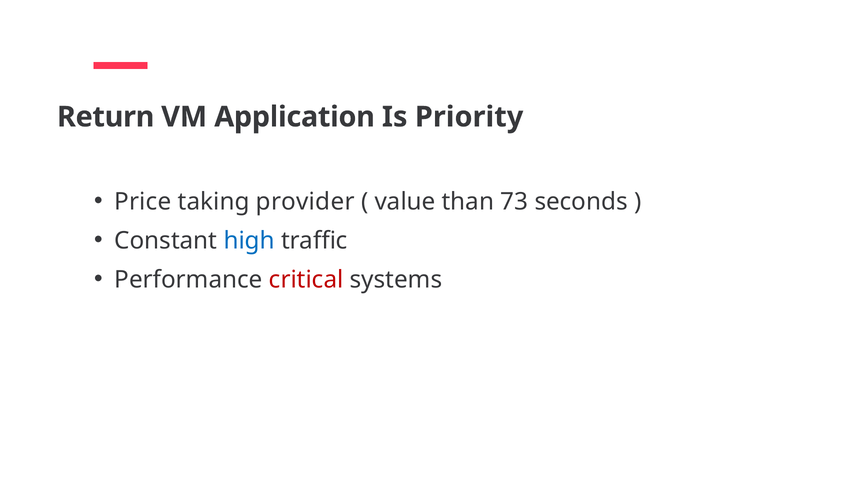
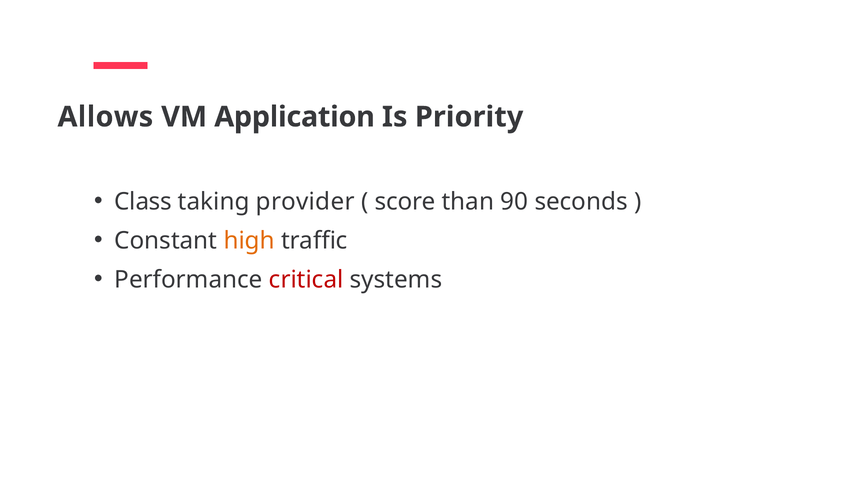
Return: Return -> Allows
Price: Price -> Class
value: value -> score
73: 73 -> 90
high colour: blue -> orange
